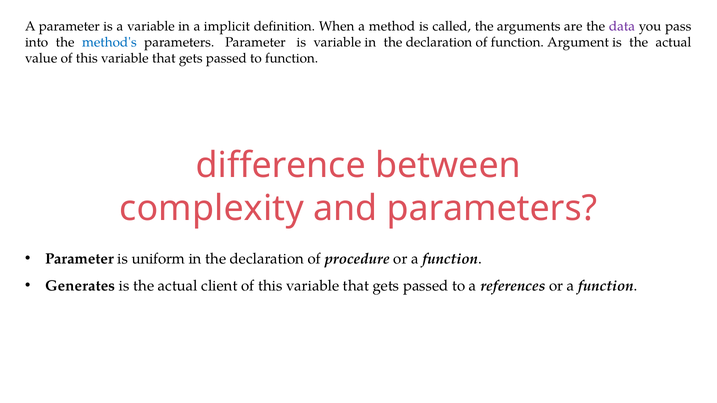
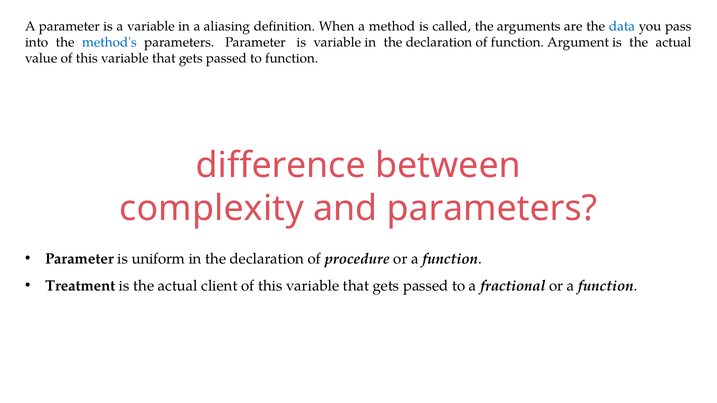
implicit: implicit -> aliasing
data colour: purple -> blue
Generates: Generates -> Treatment
references: references -> fractional
